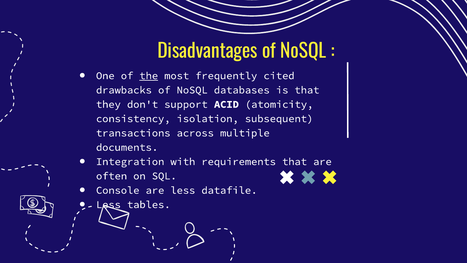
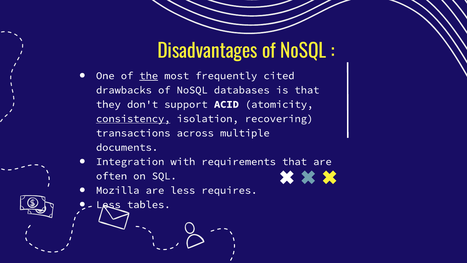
consistency underline: none -> present
subsequent: subsequent -> recovering
Console: Console -> Mozilla
datafile: datafile -> requires
